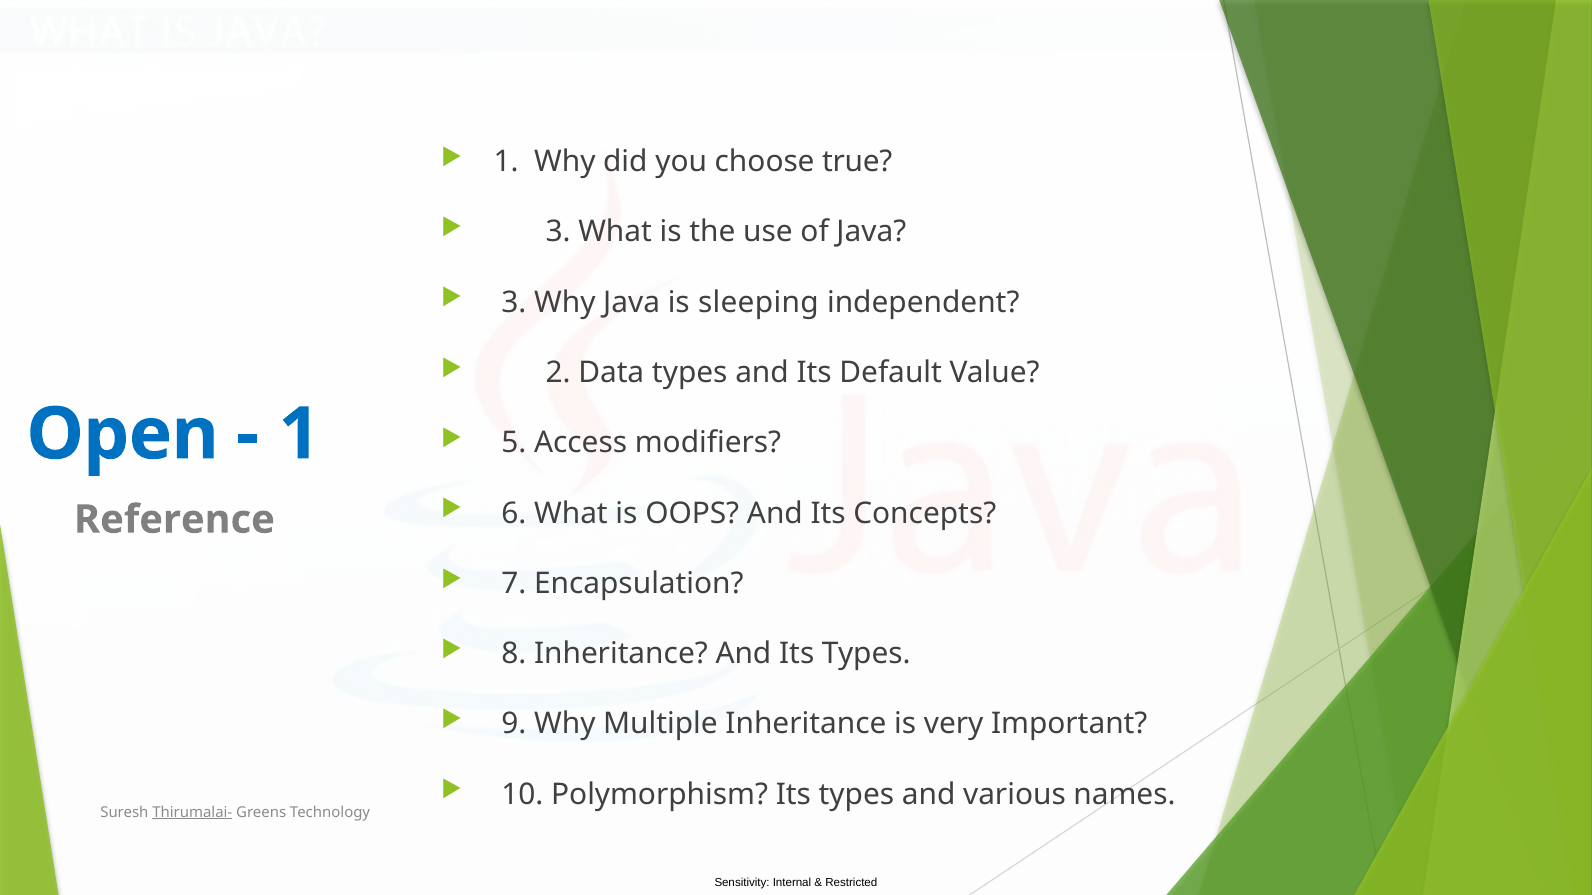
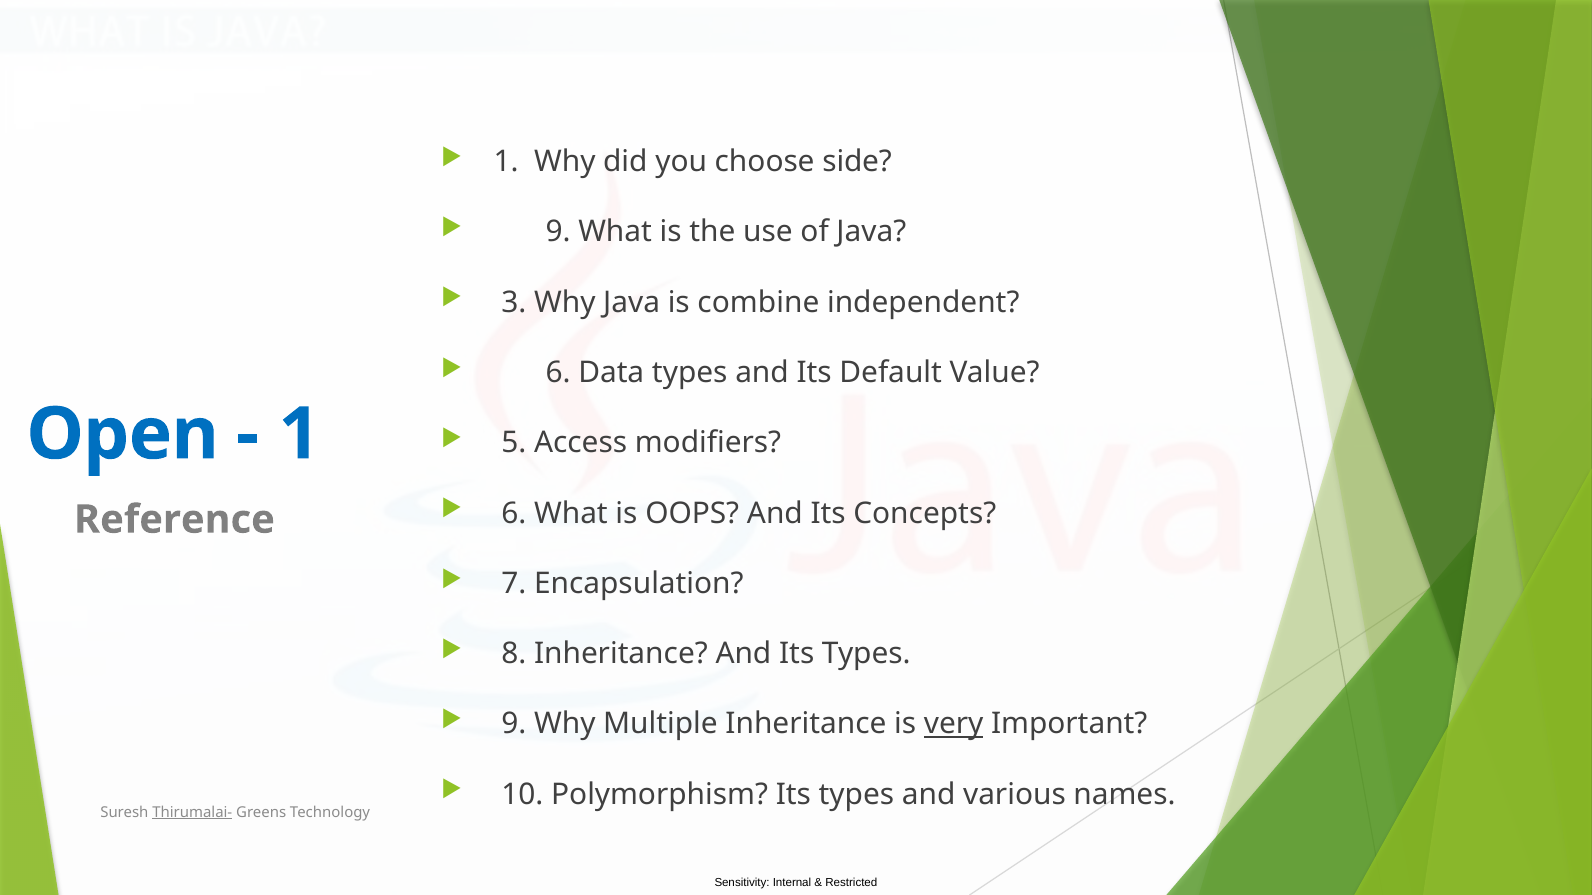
true: true -> side
3 at (558, 232): 3 -> 9
sleeping: sleeping -> combine
2 at (558, 373): 2 -> 6
very underline: none -> present
